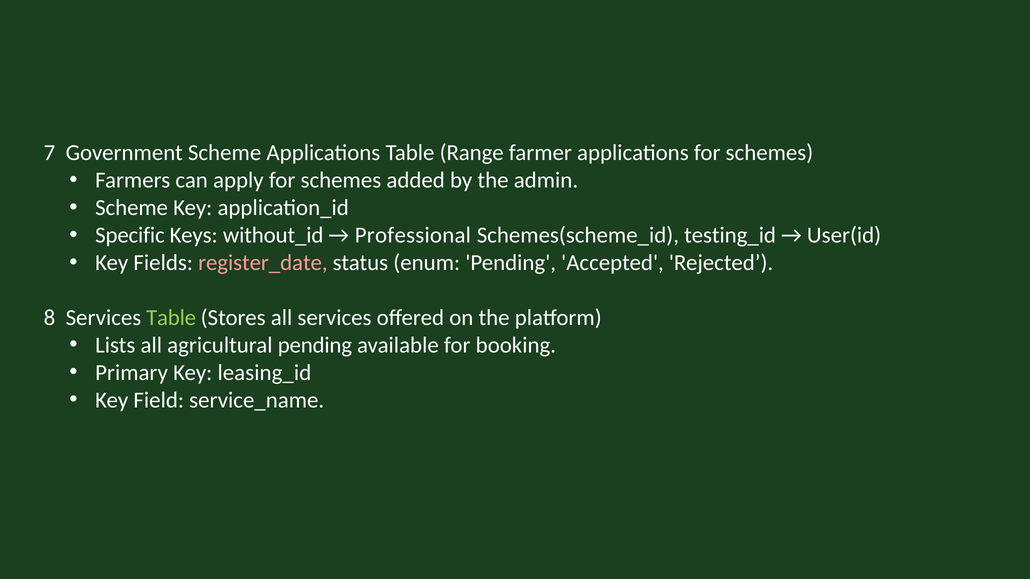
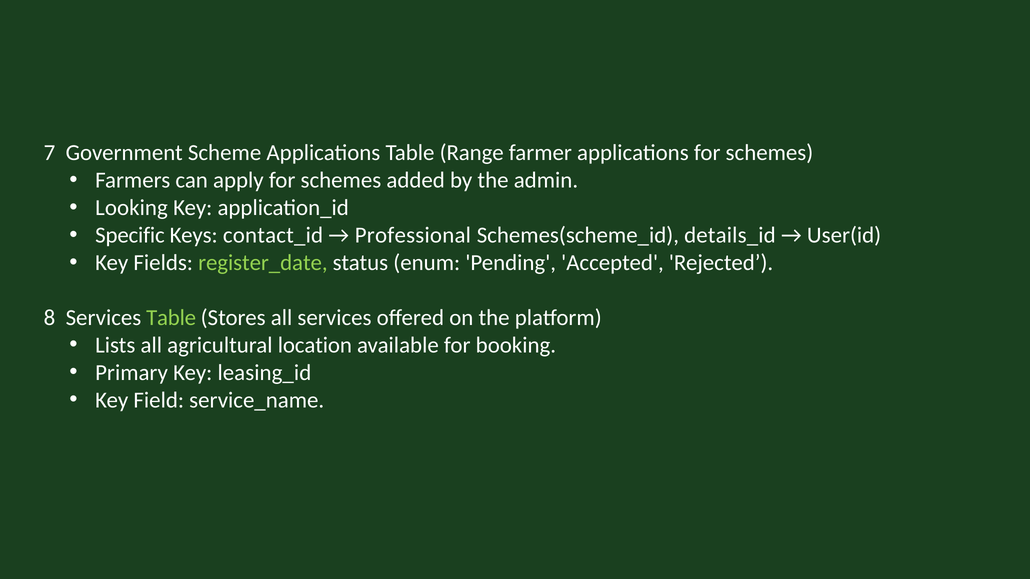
Scheme at (132, 208): Scheme -> Looking
without_id: without_id -> contact_id
testing_id: testing_id -> details_id
register_date colour: pink -> light green
agricultural pending: pending -> location
